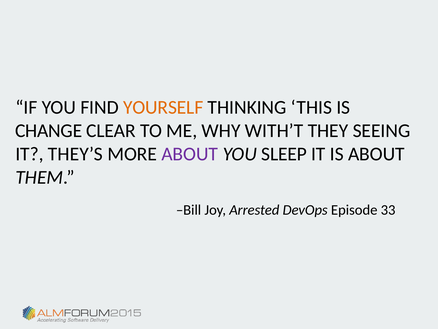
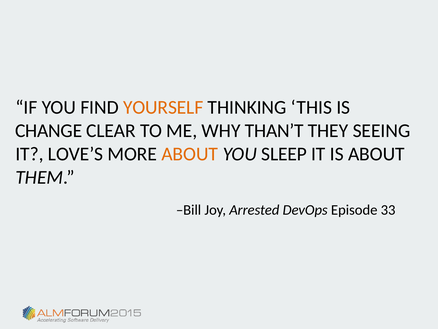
WITH’T: WITH’T -> THAN’T
THEY’S: THEY’S -> LOVE’S
ABOUT at (190, 154) colour: purple -> orange
